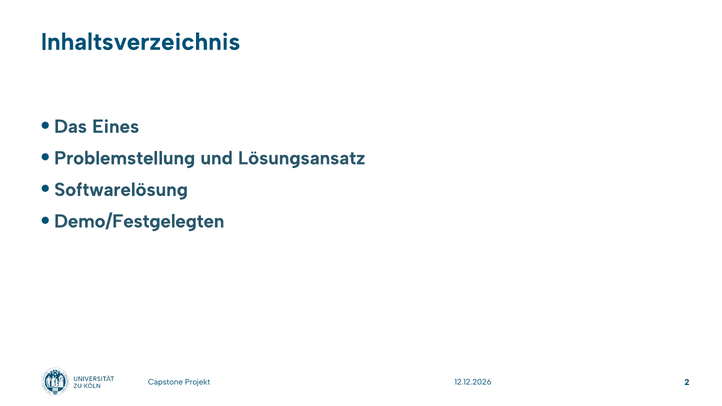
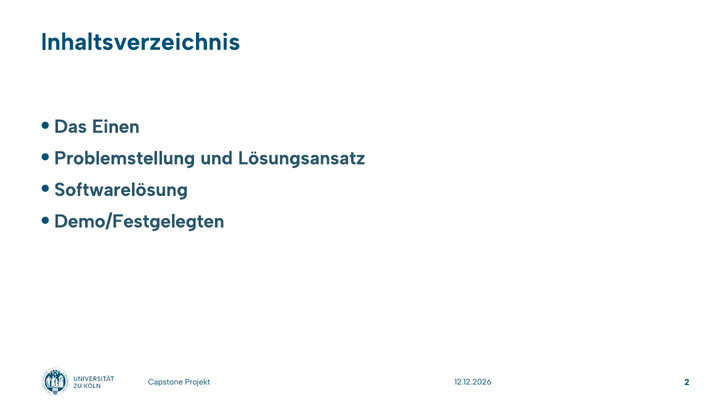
Eines: Eines -> Einen
